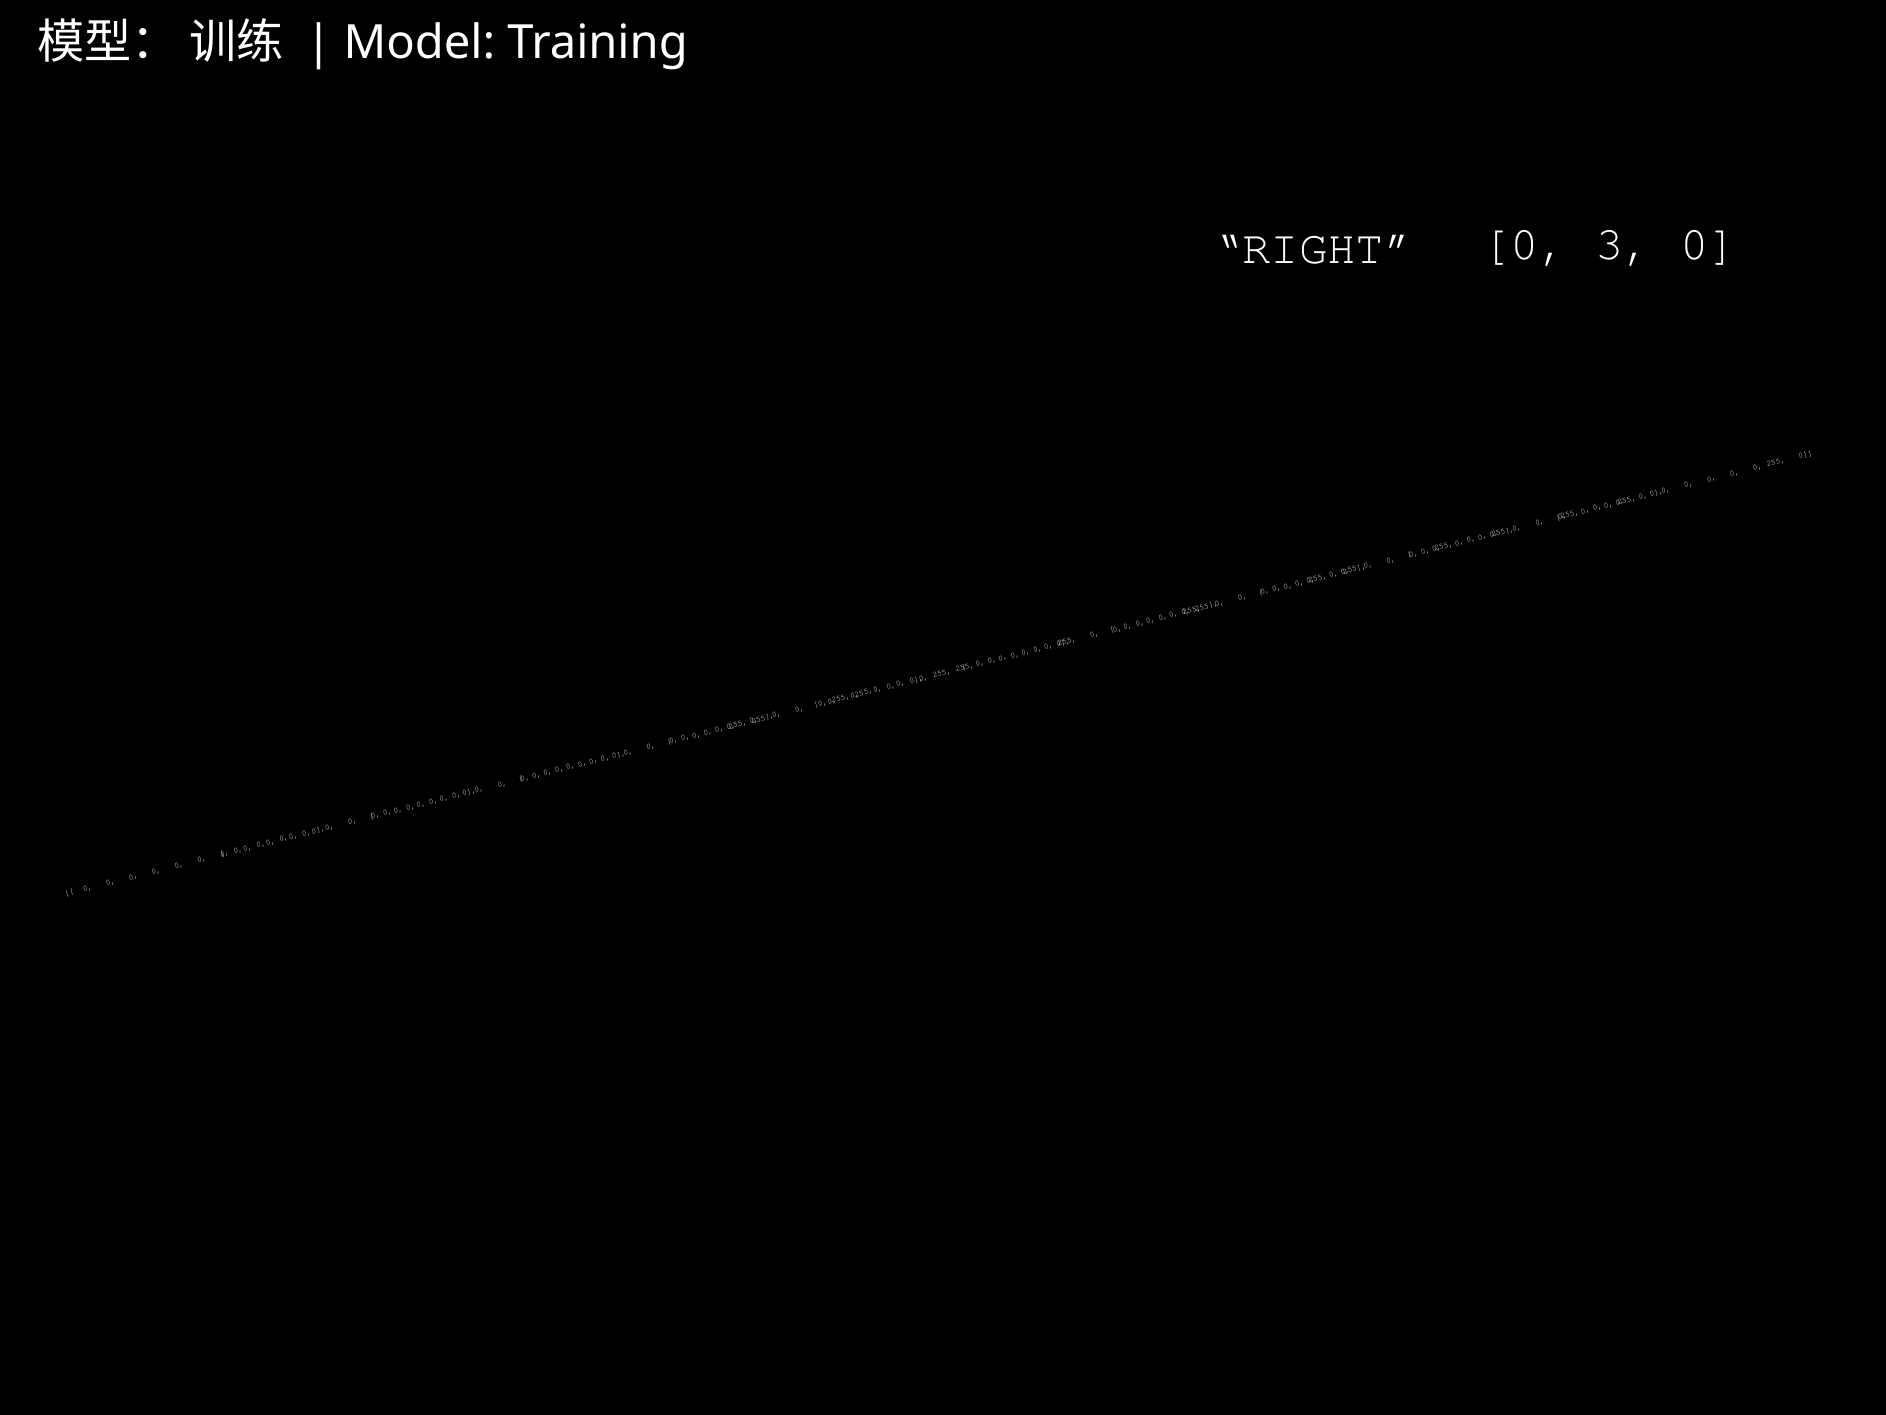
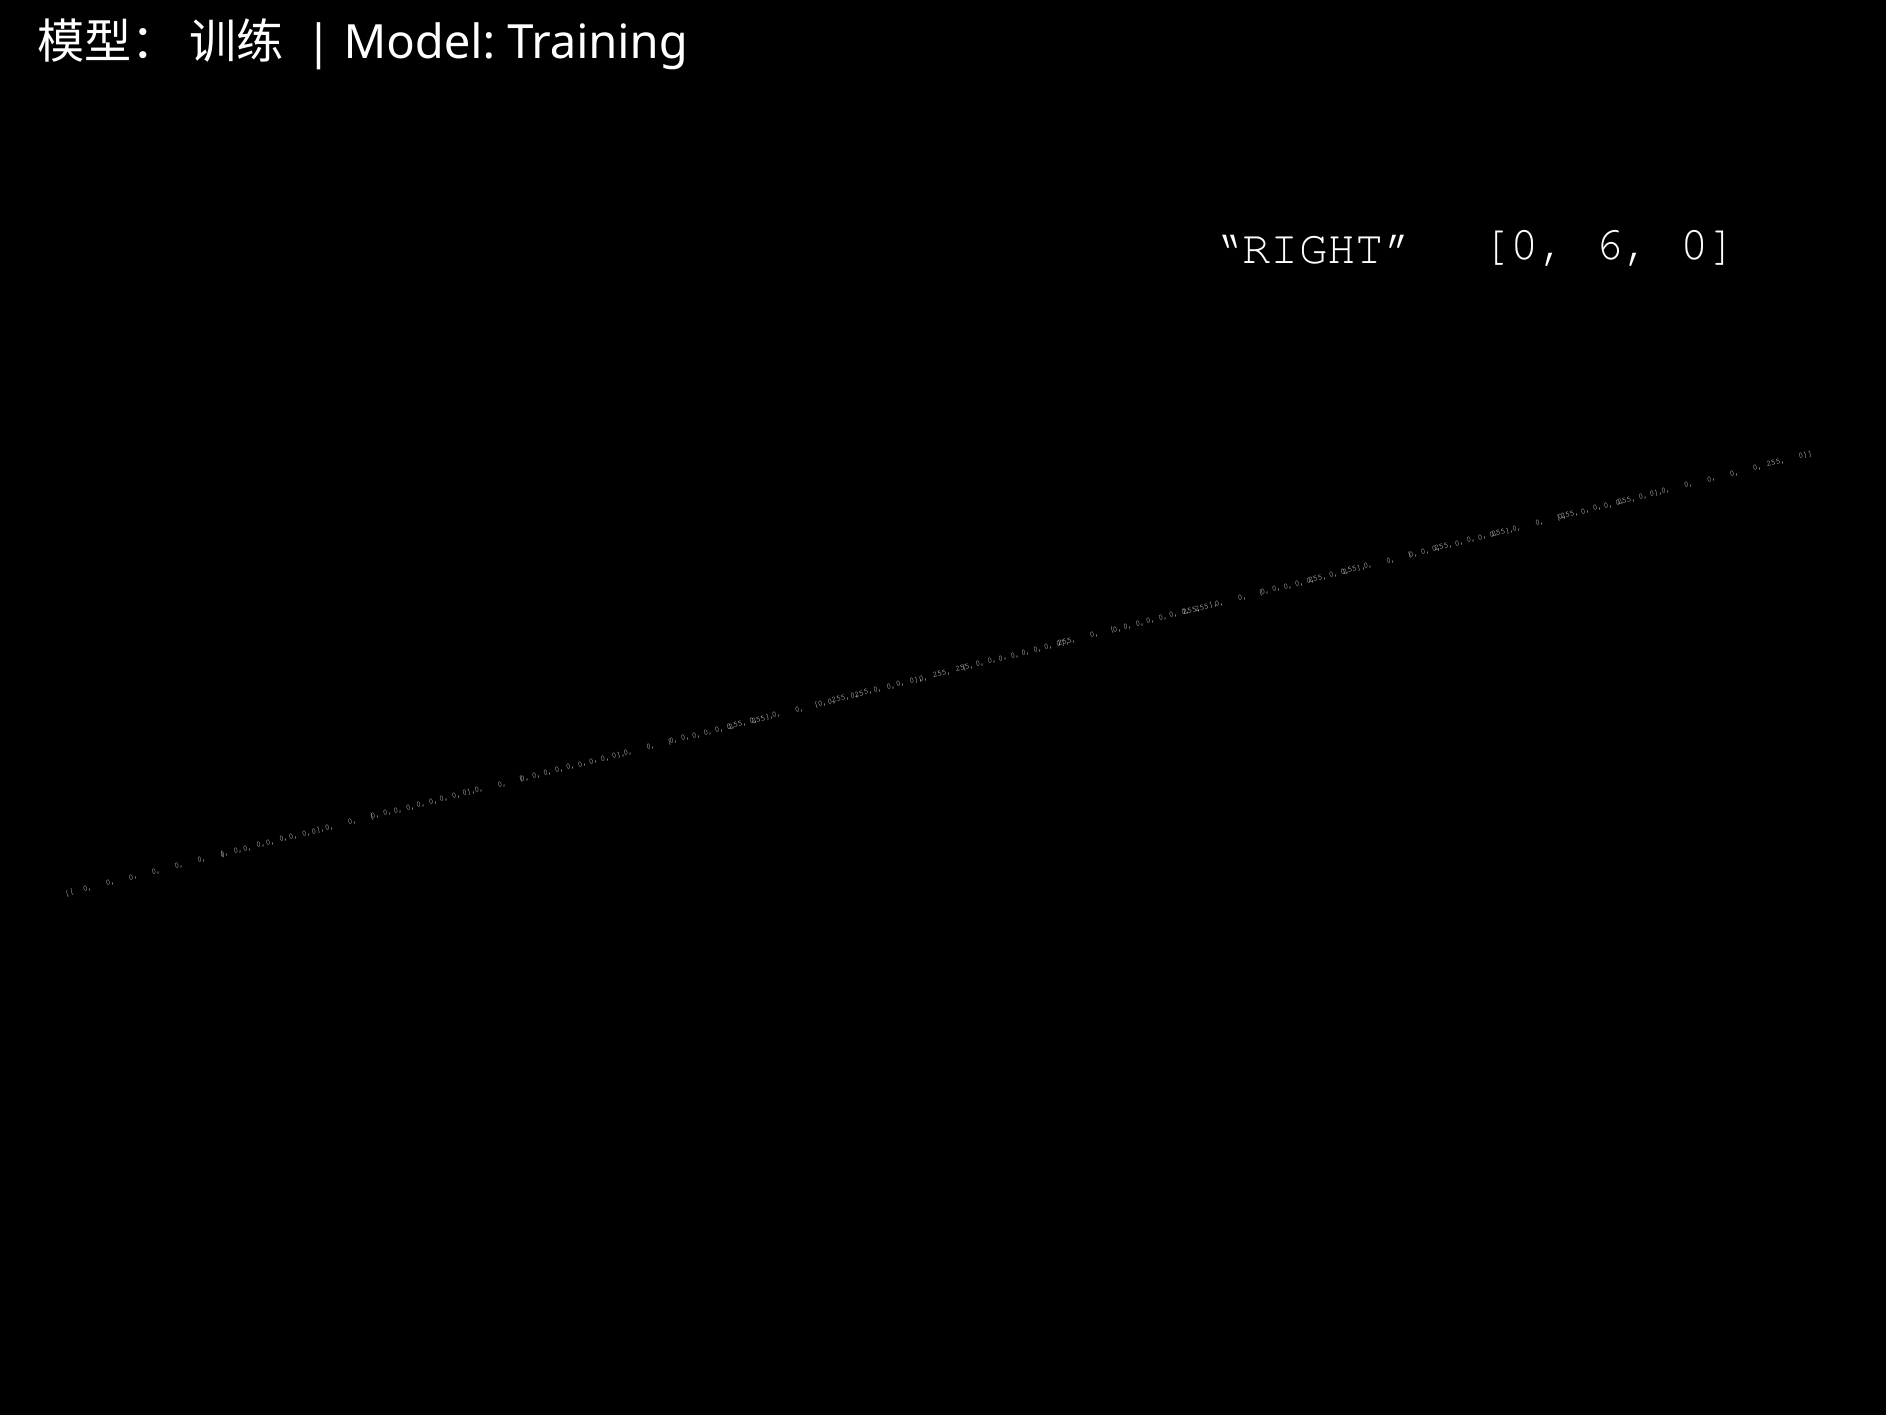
3: 3 -> 6
